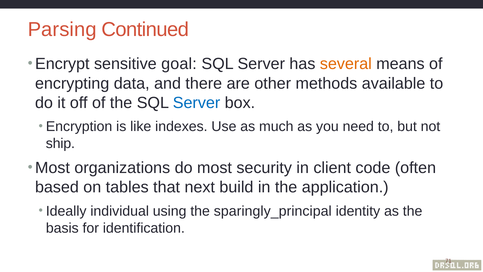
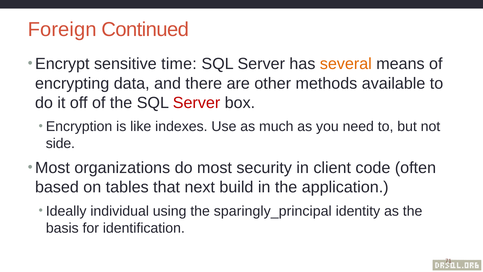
Parsing: Parsing -> Foreign
goal: goal -> time
Server at (197, 103) colour: blue -> red
ship: ship -> side
